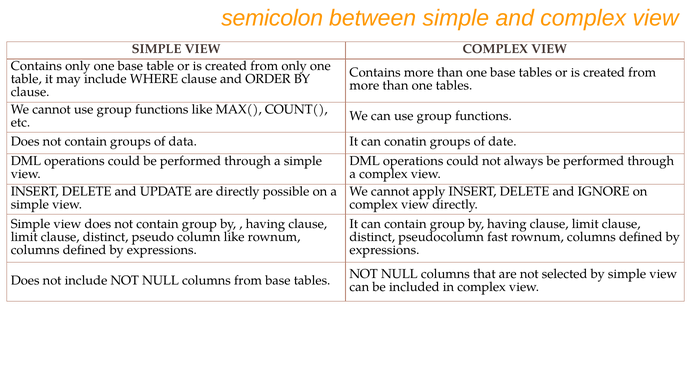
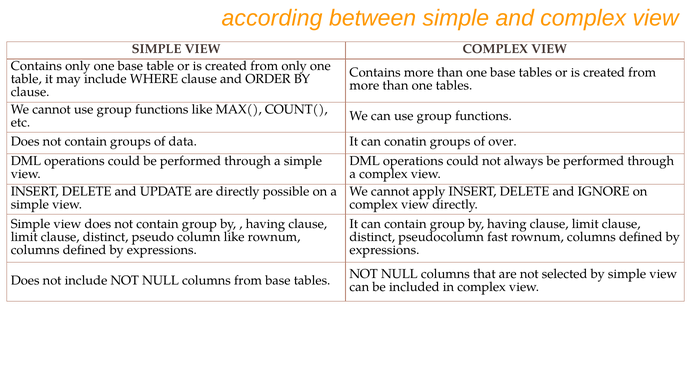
semicolon: semicolon -> according
date: date -> over
